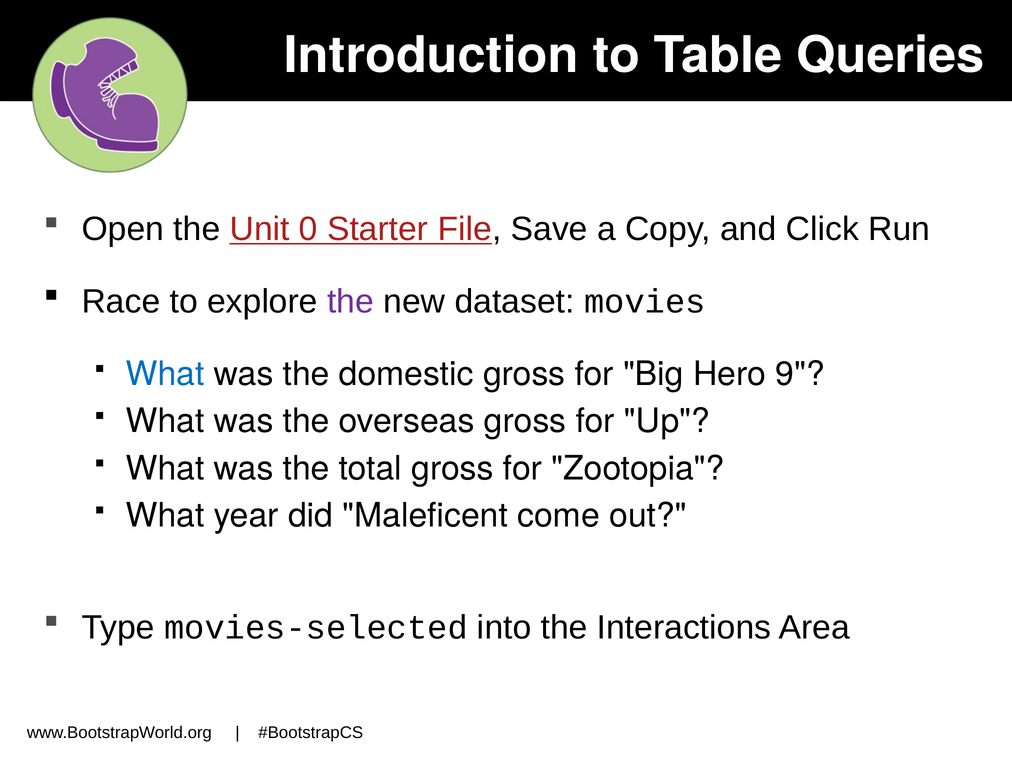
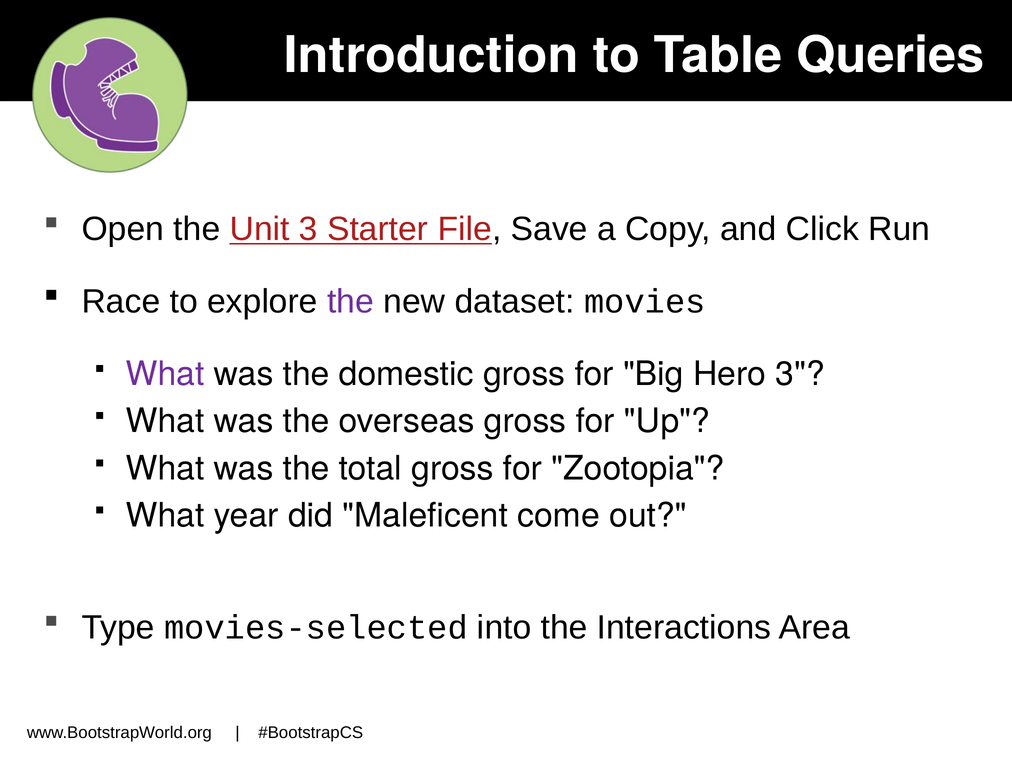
Unit 0: 0 -> 3
What at (165, 374) colour: blue -> purple
Hero 9: 9 -> 3
